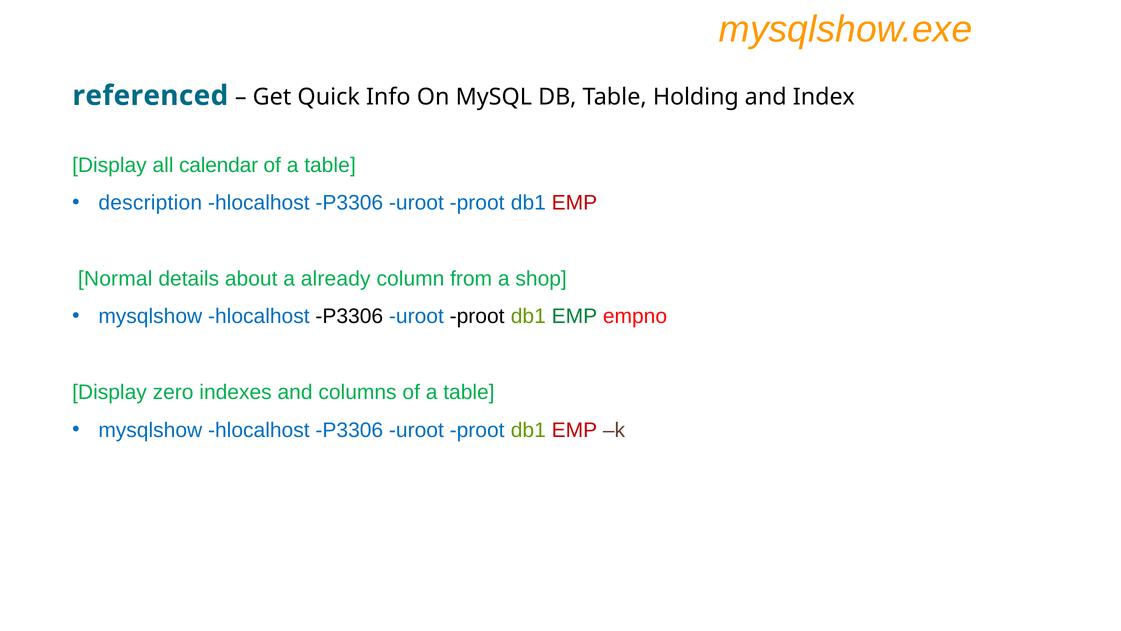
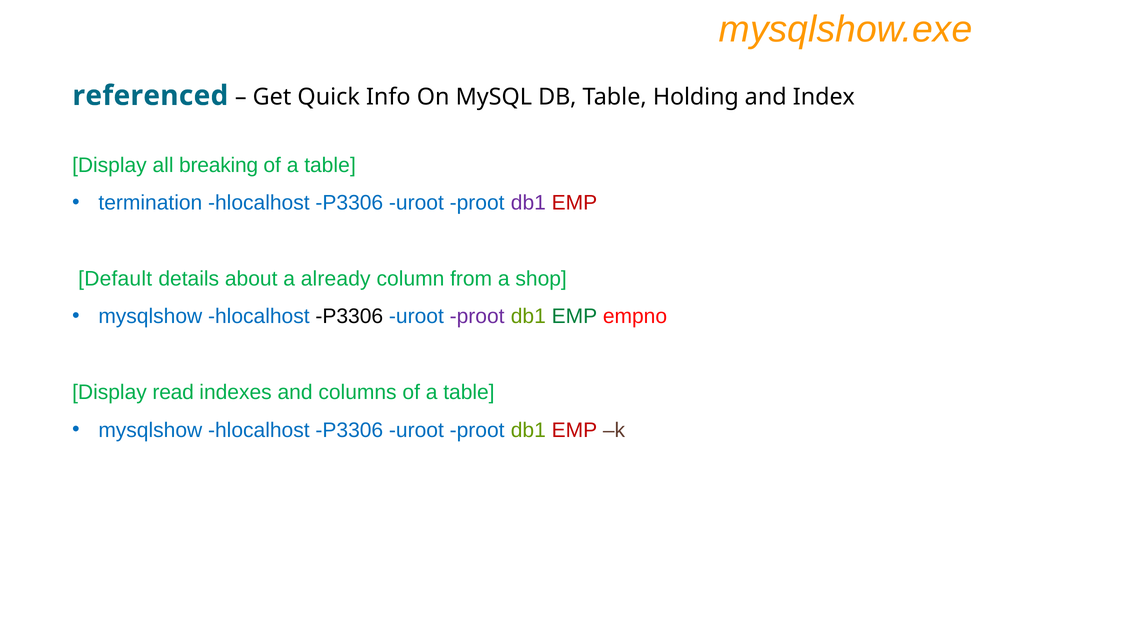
calendar: calendar -> breaking
description: description -> termination
db1 at (528, 203) colour: blue -> purple
Normal: Normal -> Default
proot at (477, 316) colour: black -> purple
zero: zero -> read
